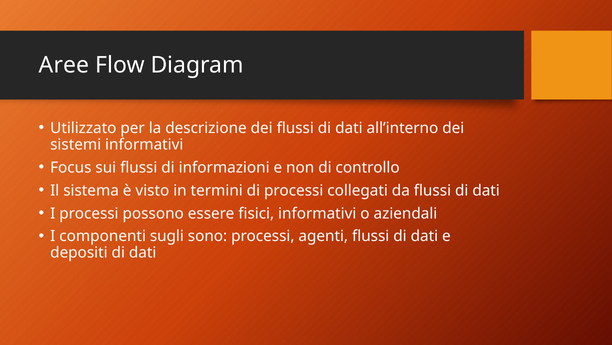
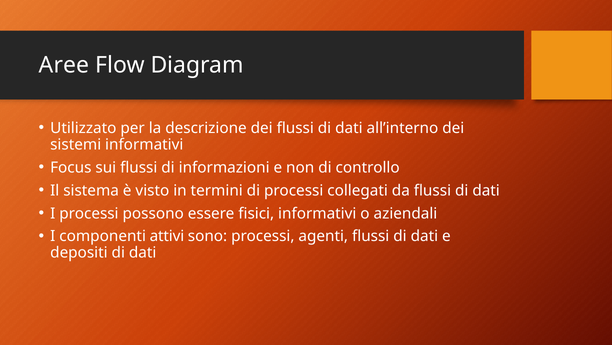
sugli: sugli -> attivi
